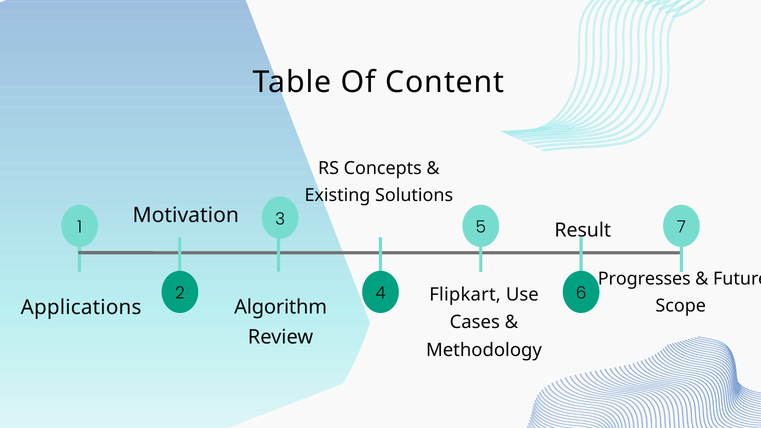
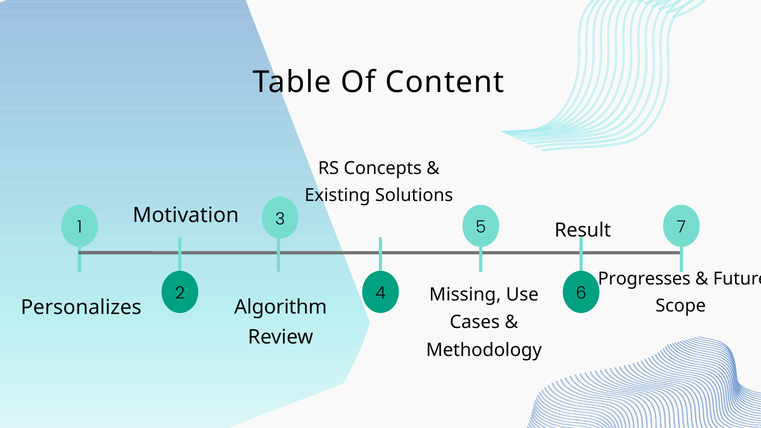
Flipkart: Flipkart -> Missing
Applications: Applications -> Personalizes
